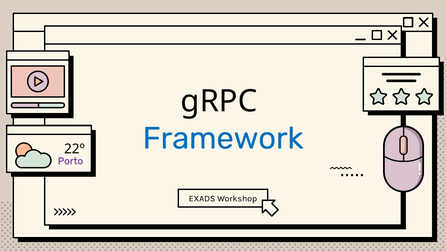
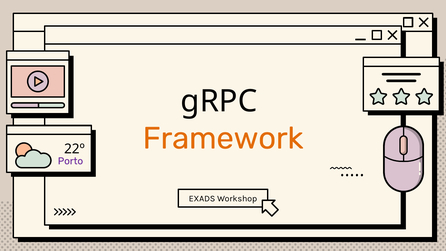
Framework colour: blue -> orange
